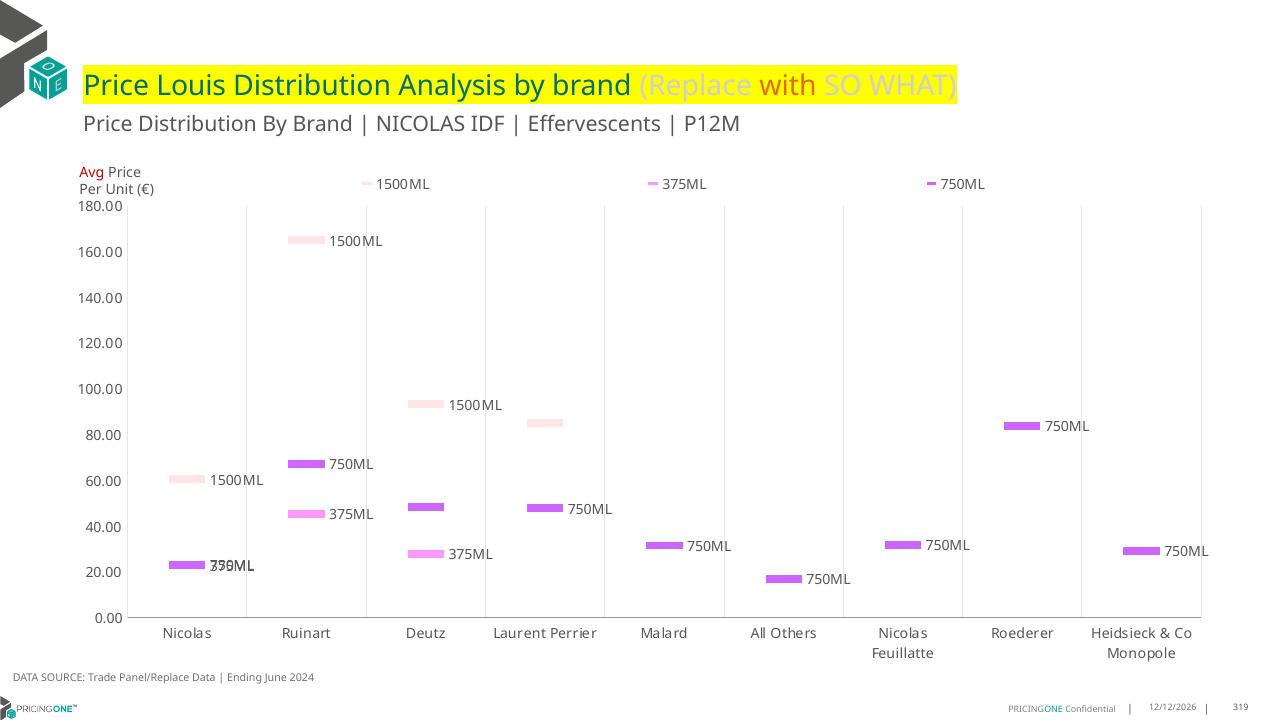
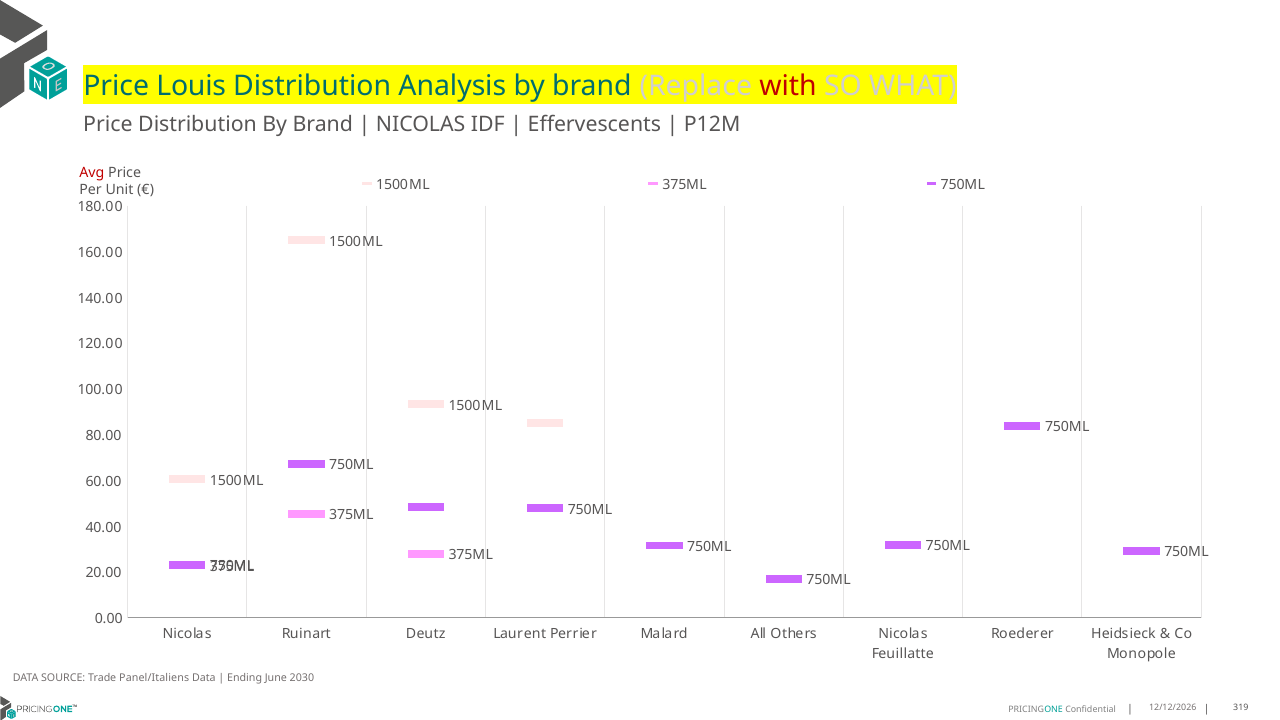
with colour: orange -> red
Panel/Replace: Panel/Replace -> Panel/Italiens
2024: 2024 -> 2030
